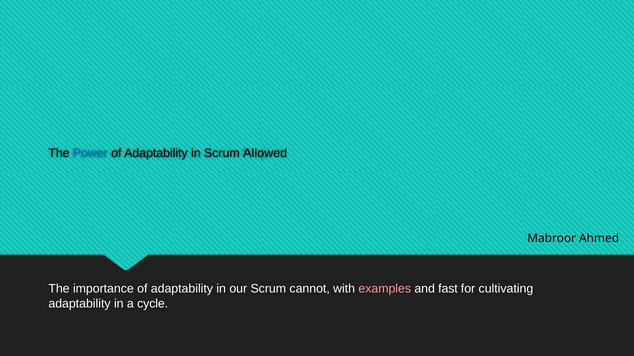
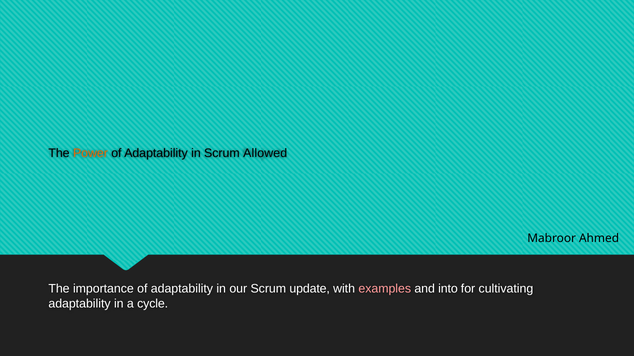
Power colour: blue -> orange
cannot: cannot -> update
fast: fast -> into
